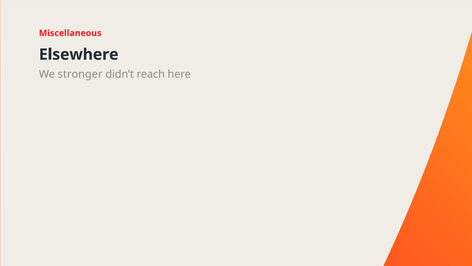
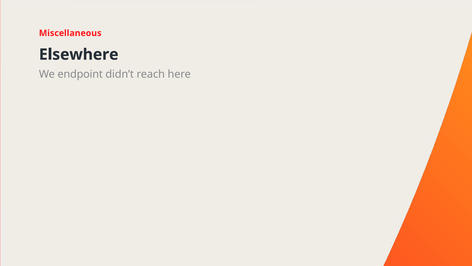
stronger: stronger -> endpoint
